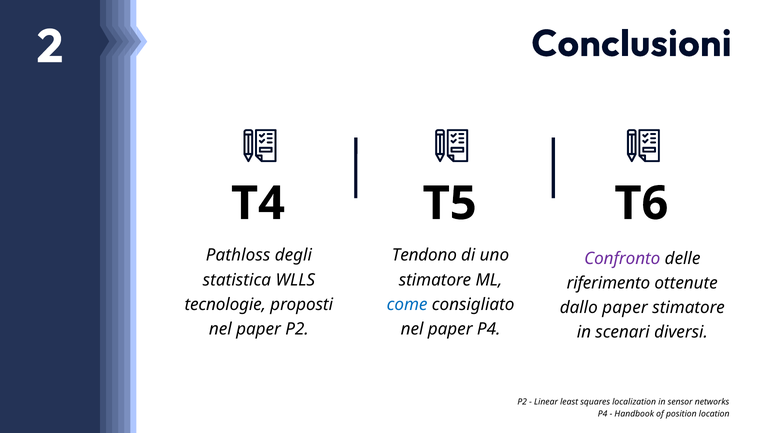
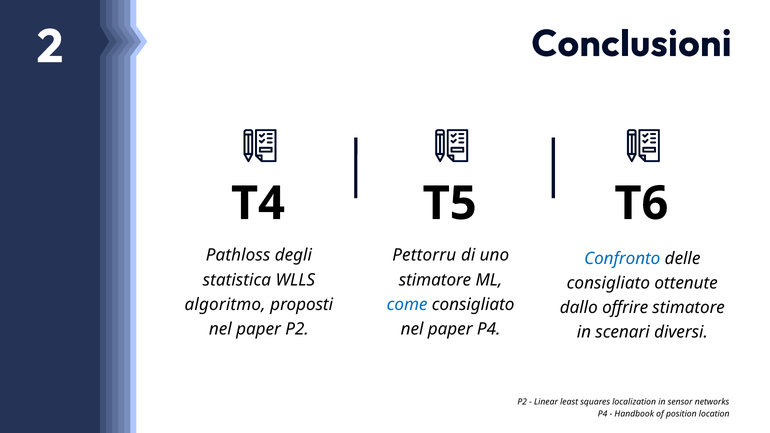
Tendono: Tendono -> Pettorru
Confronto colour: purple -> blue
riferimento at (608, 283): riferimento -> consigliato
tecnologie: tecnologie -> algoritmo
dallo paper: paper -> offrire
